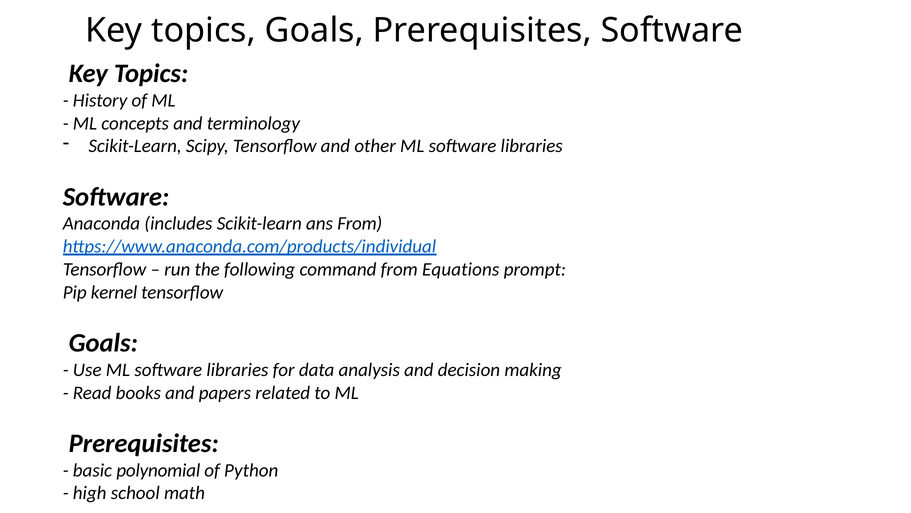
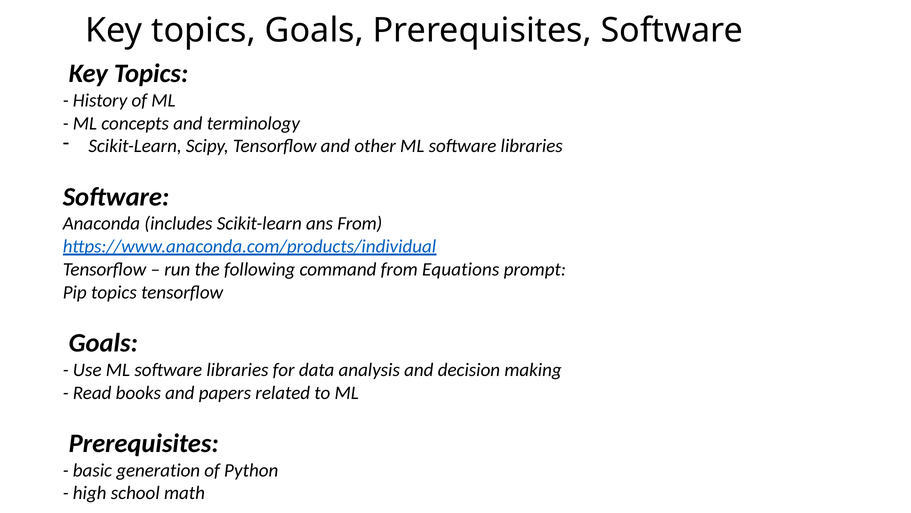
Pip kernel: kernel -> topics
polynomial: polynomial -> generation
